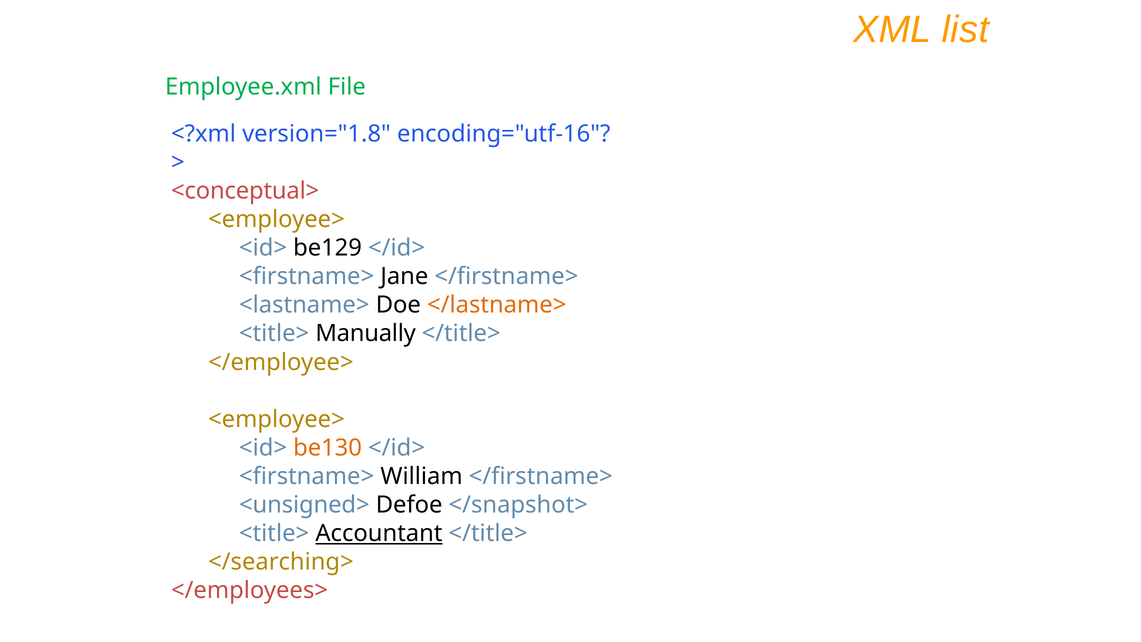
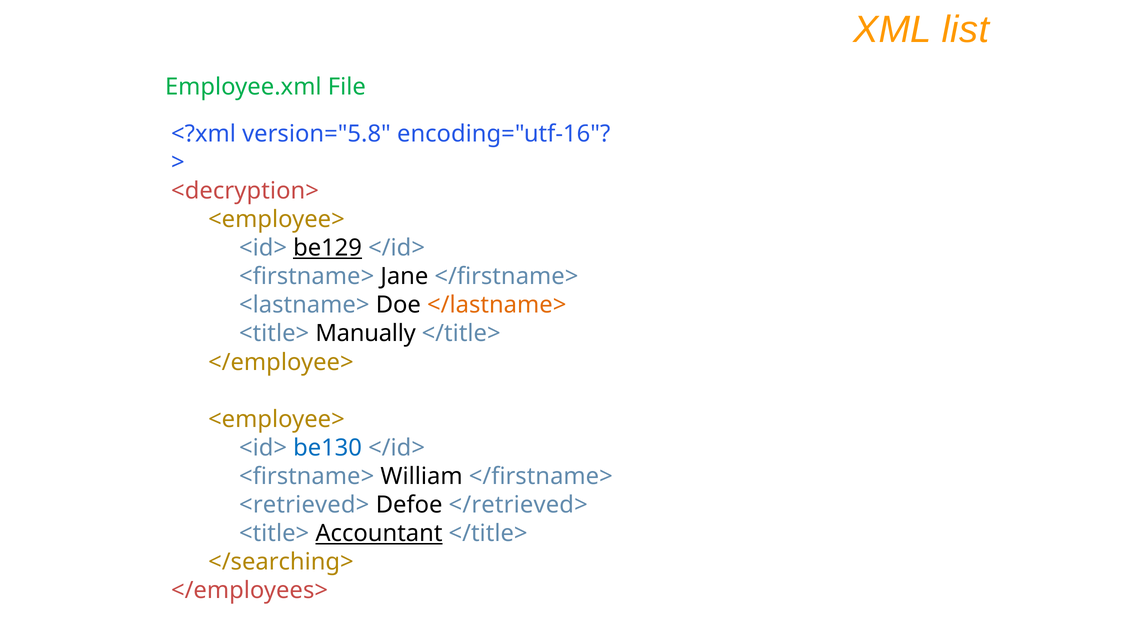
version="1.8: version="1.8 -> version="5.8
<conceptual>: <conceptual> -> <decryption>
be129 underline: none -> present
be130 colour: orange -> blue
<unsigned>: <unsigned> -> <retrieved>
</snapshot>: </snapshot> -> </retrieved>
